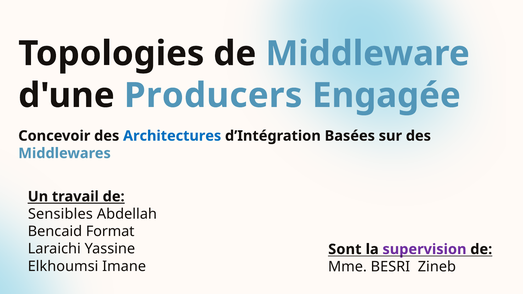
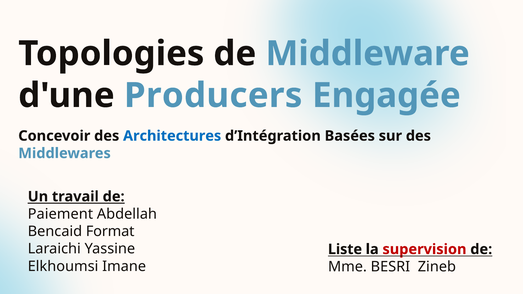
Sensibles: Sensibles -> Paiement
Sont: Sont -> Liste
supervision colour: purple -> red
